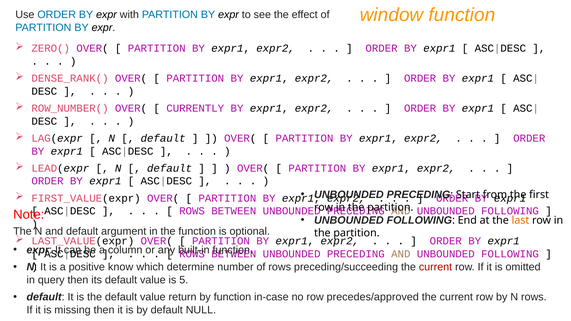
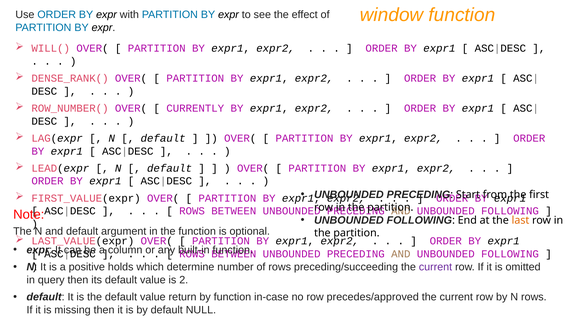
ZERO(: ZERO( -> WILL(
know: know -> holds
current at (435, 267) colour: red -> purple
5: 5 -> 2
